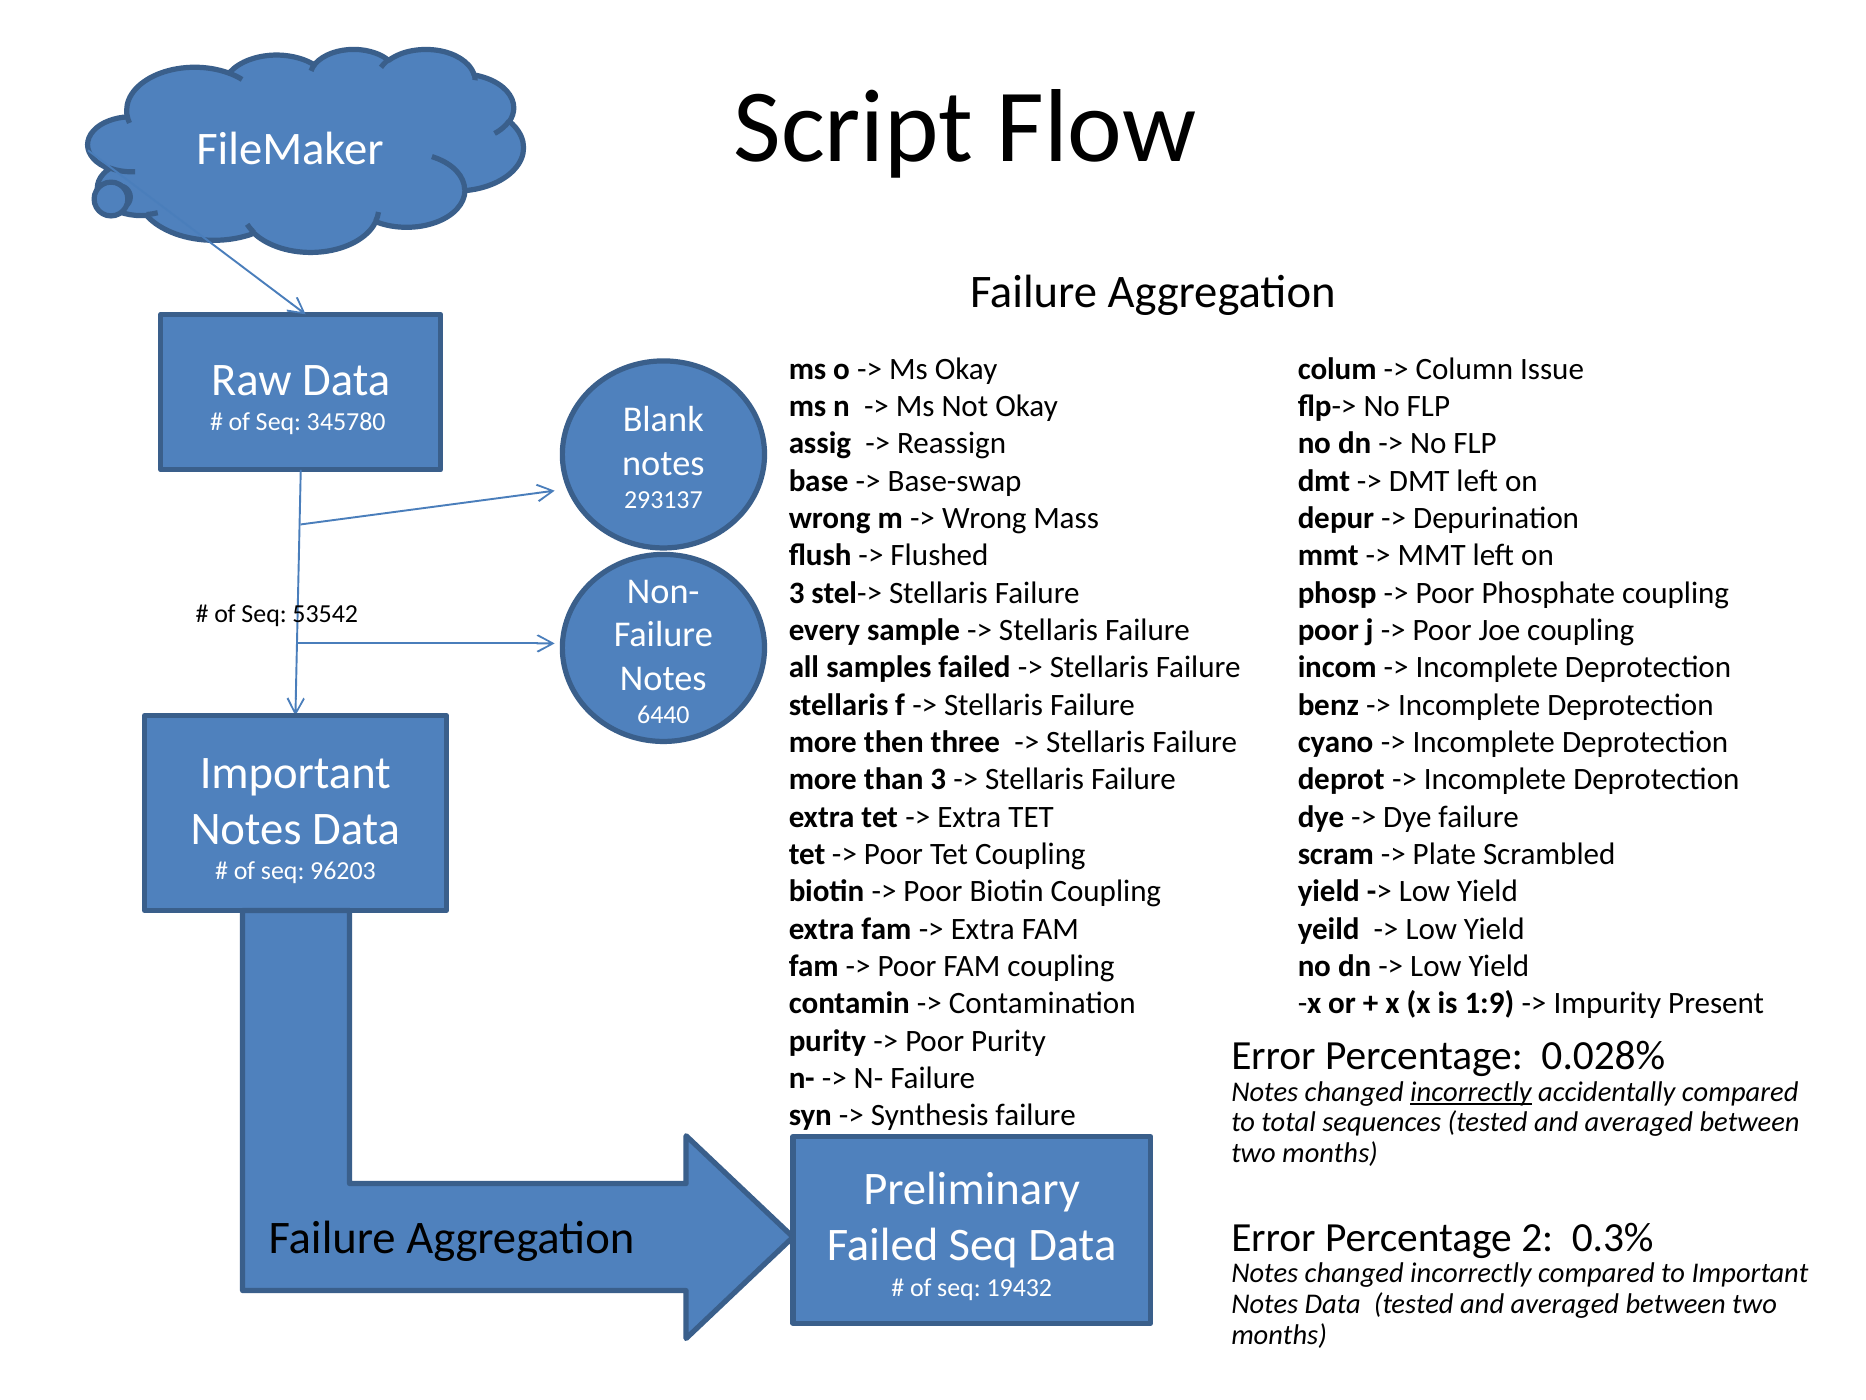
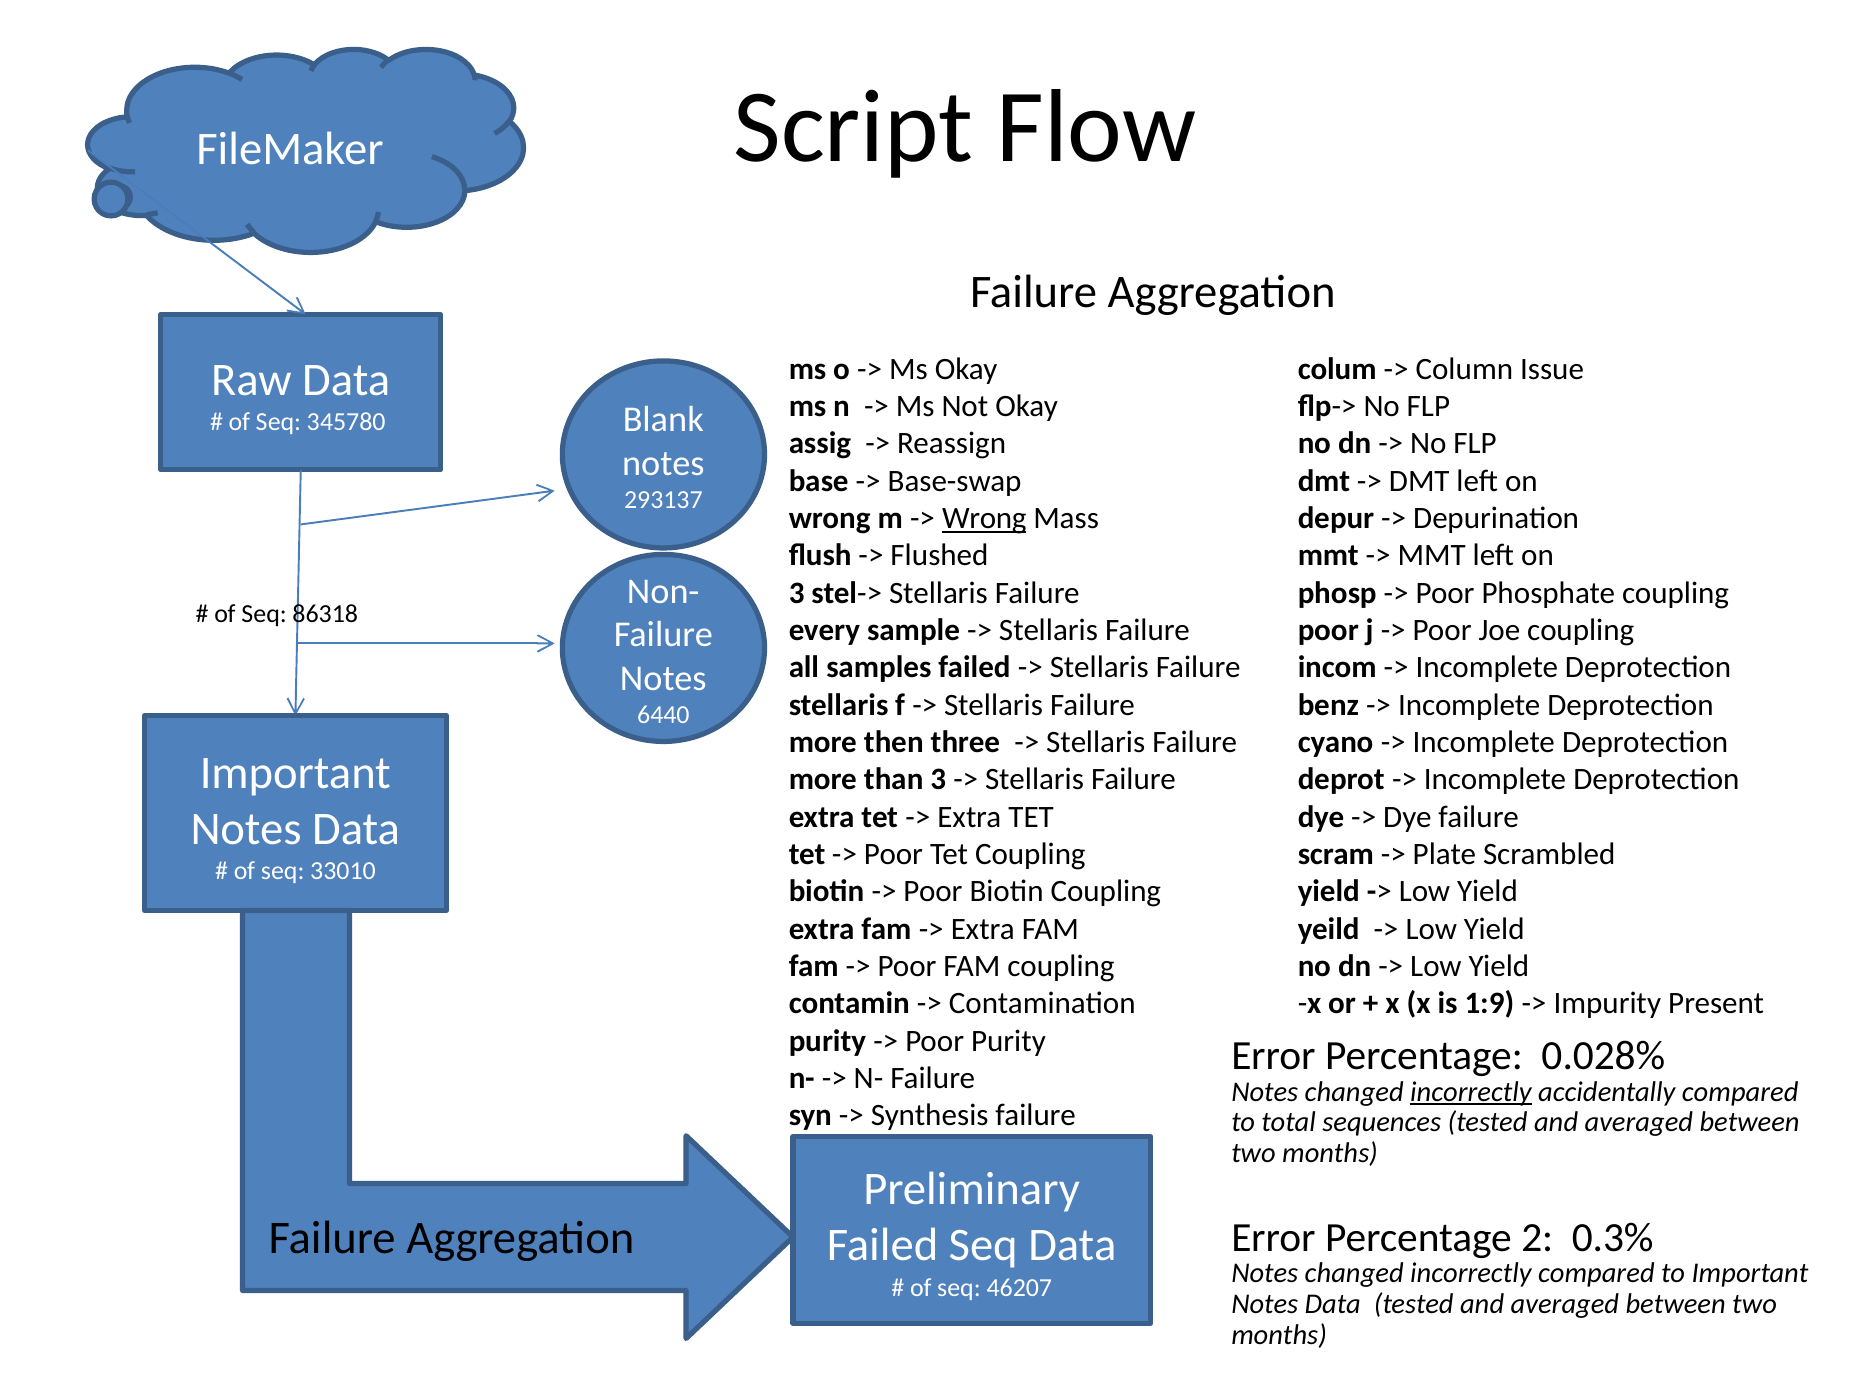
Wrong at (984, 518) underline: none -> present
53542: 53542 -> 86318
96203: 96203 -> 33010
19432: 19432 -> 46207
